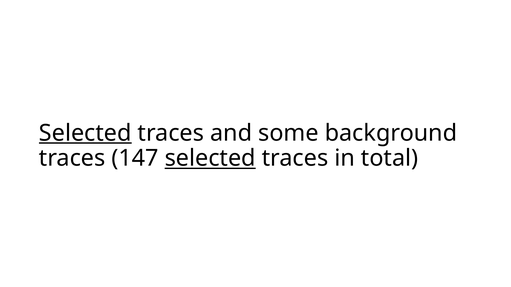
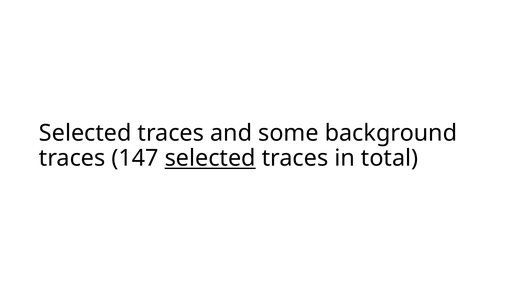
Selected at (85, 133) underline: present -> none
